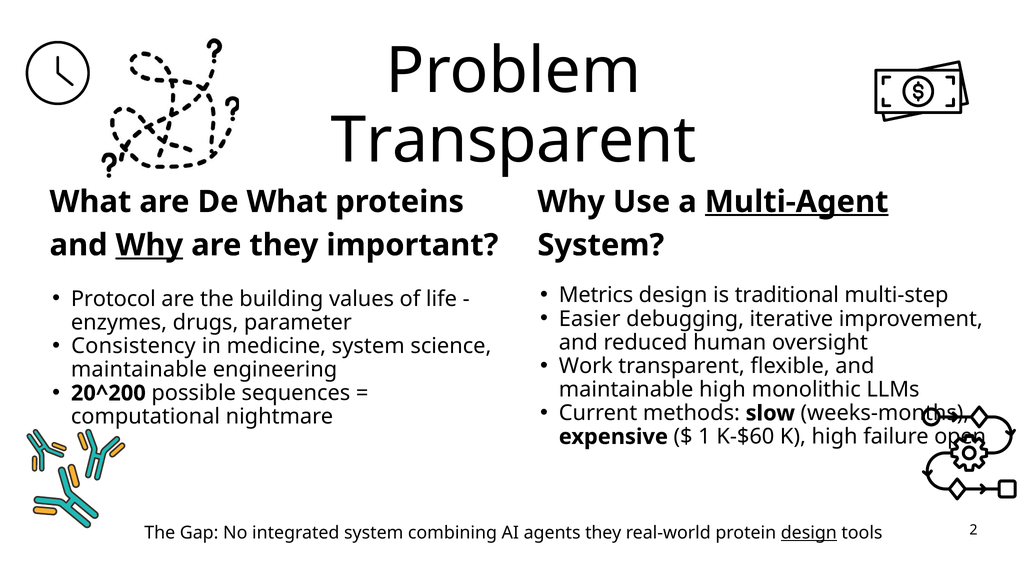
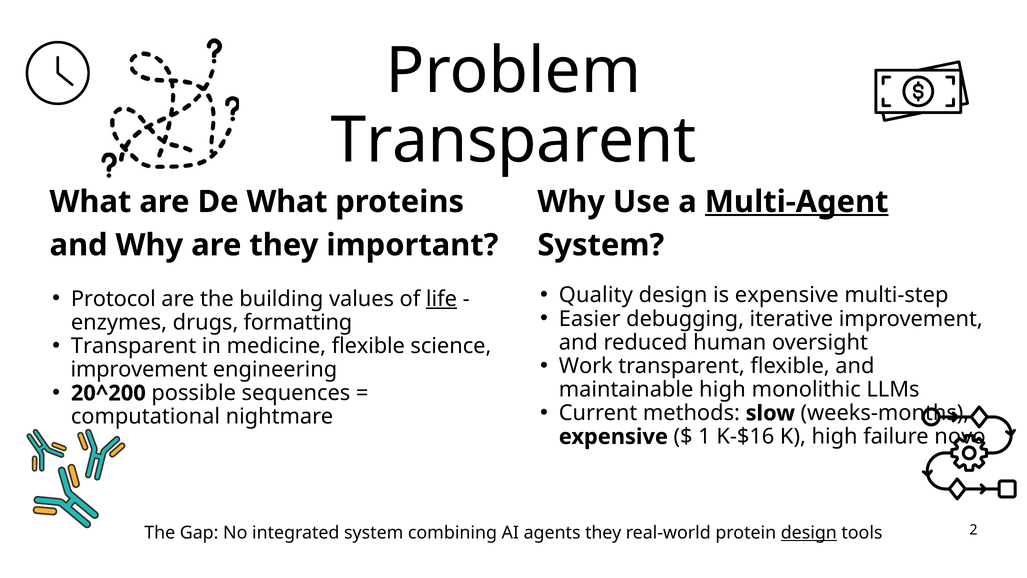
Why at (149, 245) underline: present -> none
Metrics: Metrics -> Quality
is traditional: traditional -> expensive
life underline: none -> present
parameter: parameter -> formatting
Consistency at (133, 346): Consistency -> Transparent
medicine system: system -> flexible
maintainable at (139, 369): maintainable -> improvement
K-$60: K-$60 -> K-$16
open: open -> novo
